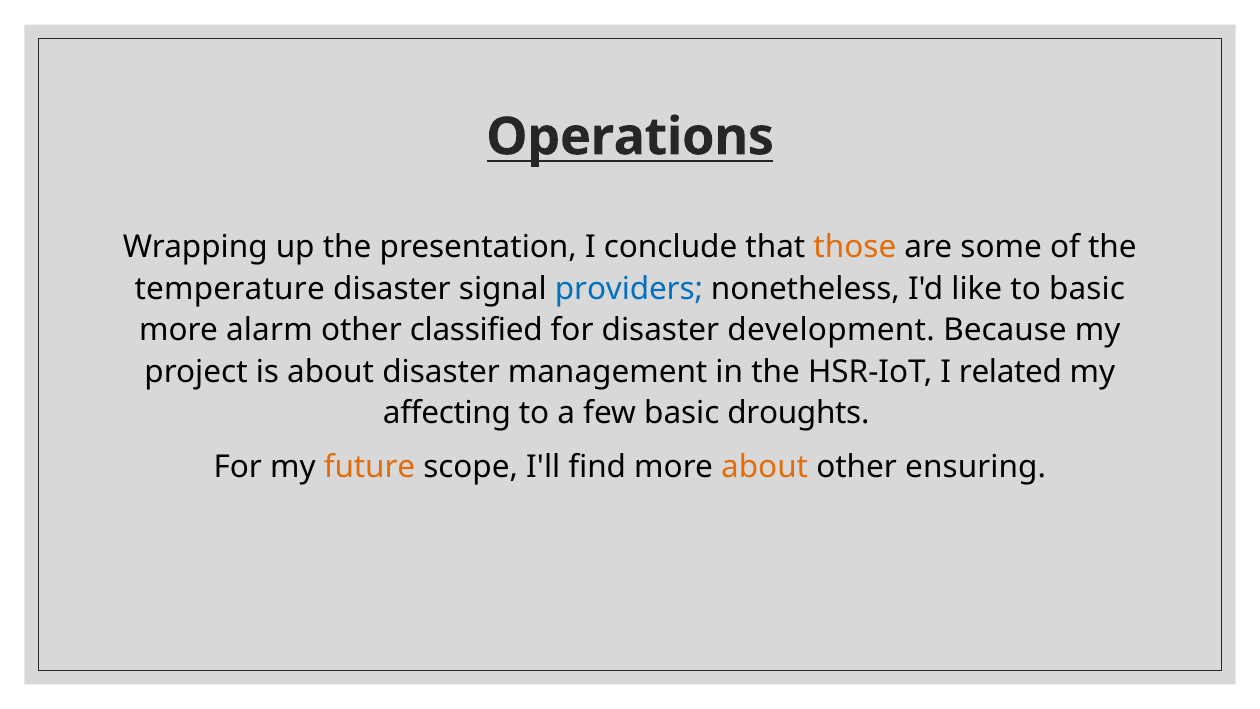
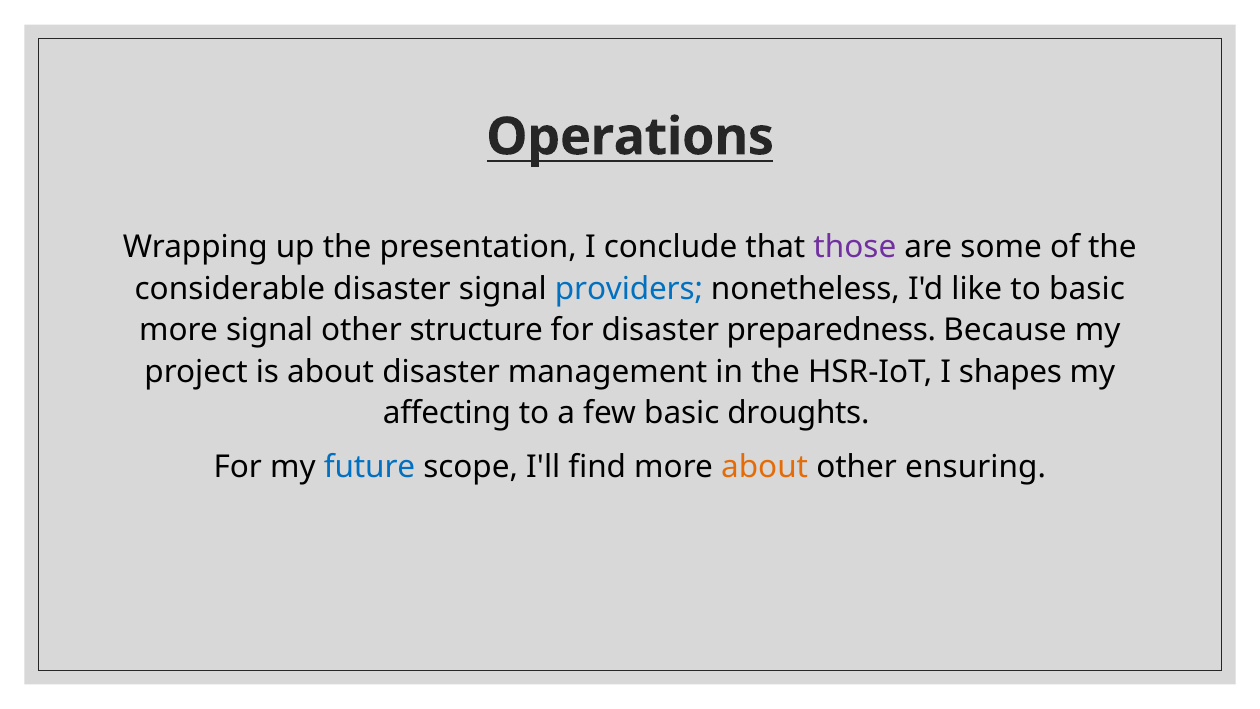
those colour: orange -> purple
temperature: temperature -> considerable
more alarm: alarm -> signal
classified: classified -> structure
development: development -> preparedness
related: related -> shapes
future colour: orange -> blue
